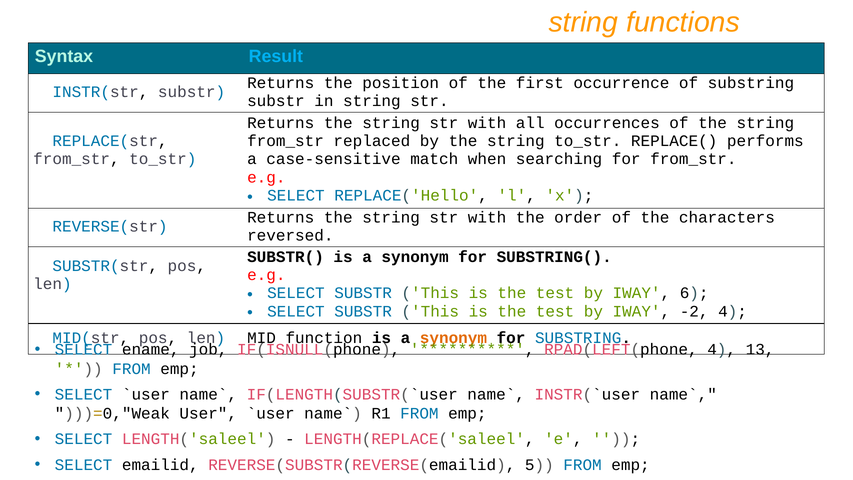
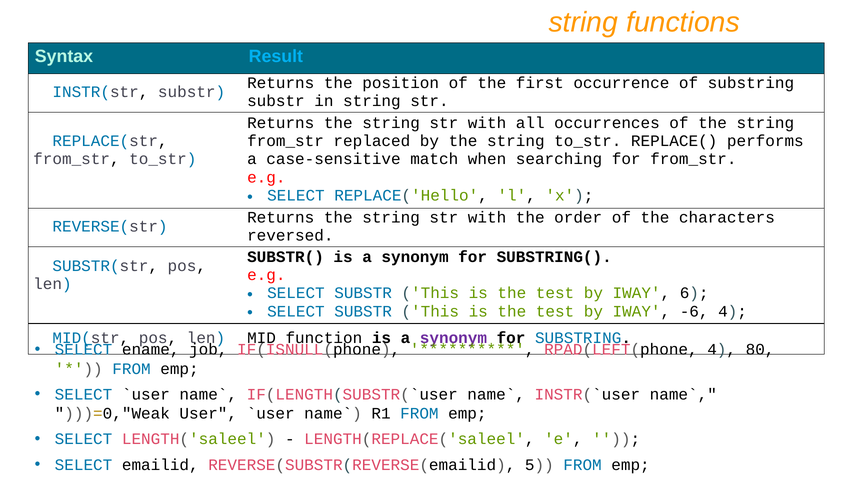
-2: -2 -> -6
synonym at (453, 338) colour: orange -> purple
13: 13 -> 80
